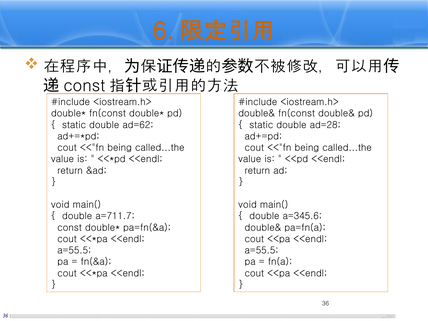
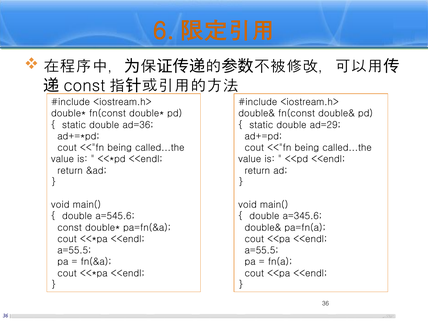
ad=62: ad=62 -> ad=36
ad=28: ad=28 -> ad=29
a=711.7: a=711.7 -> a=545.6
